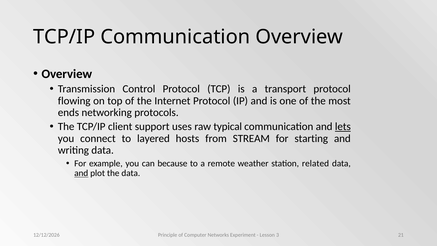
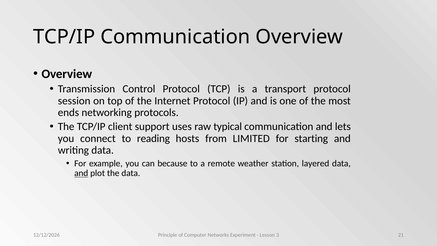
flowing: flowing -> session
lets underline: present -> none
layered: layered -> reading
STREAM: STREAM -> LIMITED
related: related -> layered
